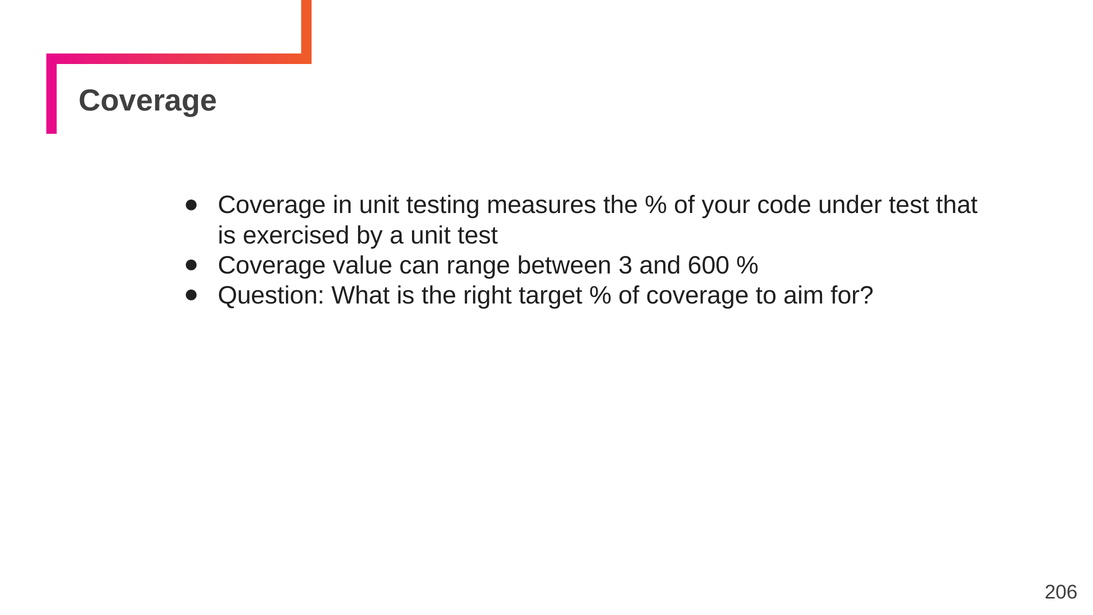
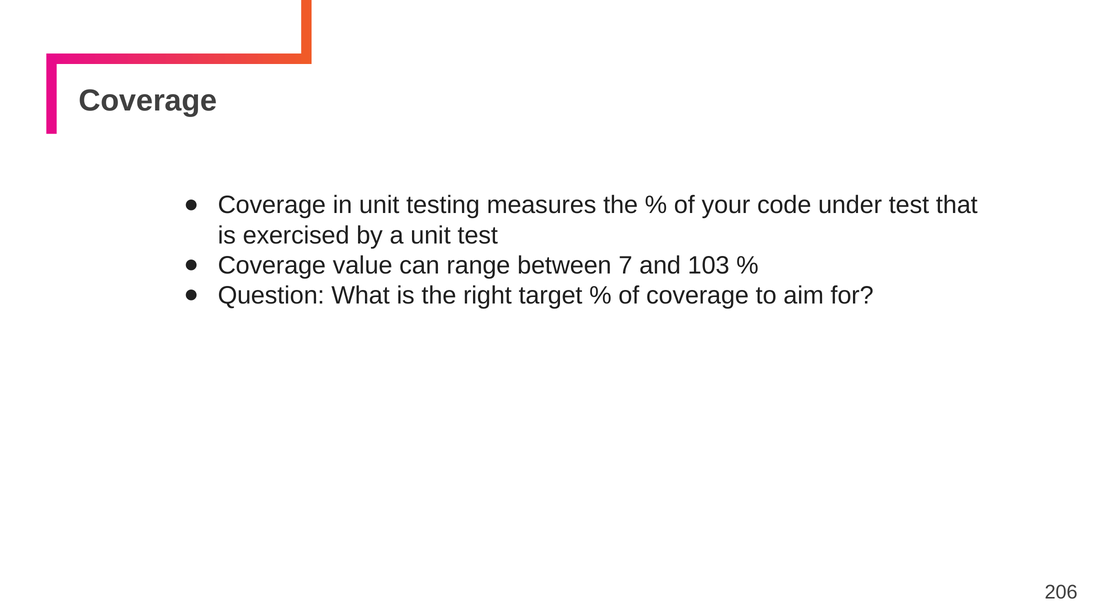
3: 3 -> 7
600: 600 -> 103
